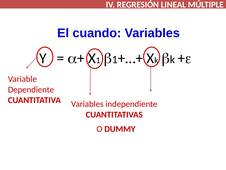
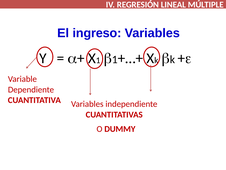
cuando: cuando -> ingreso
